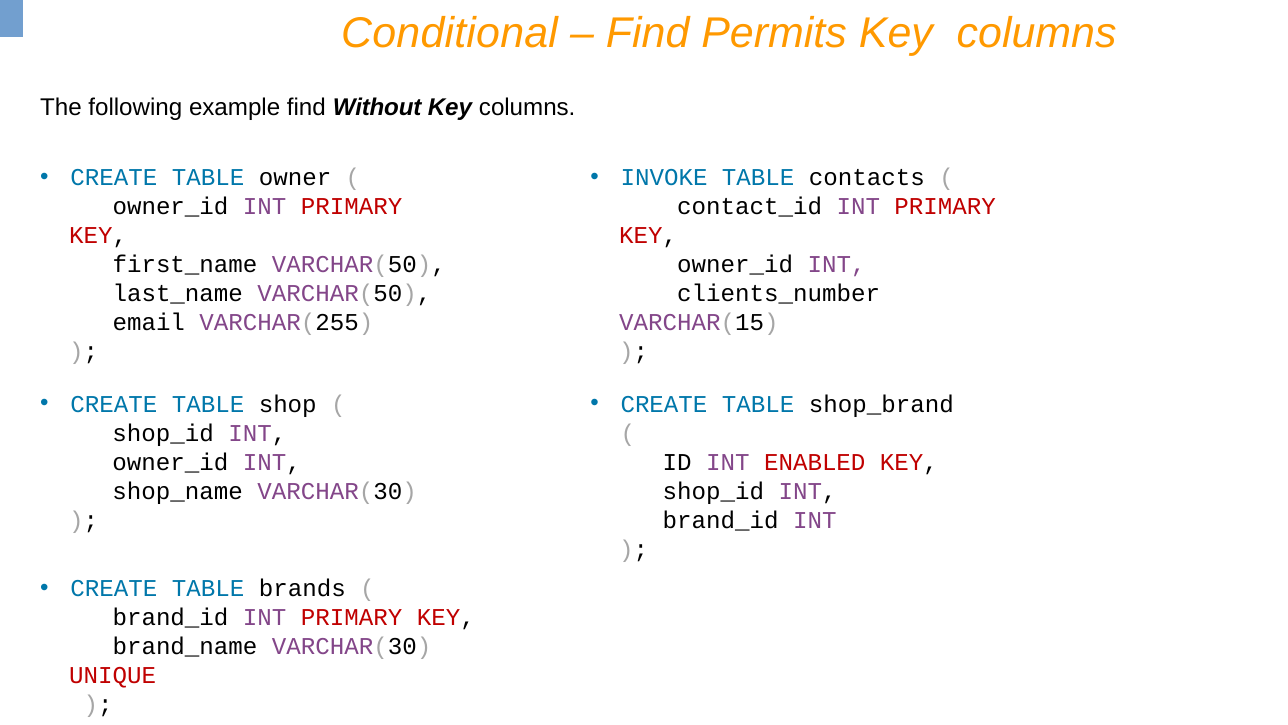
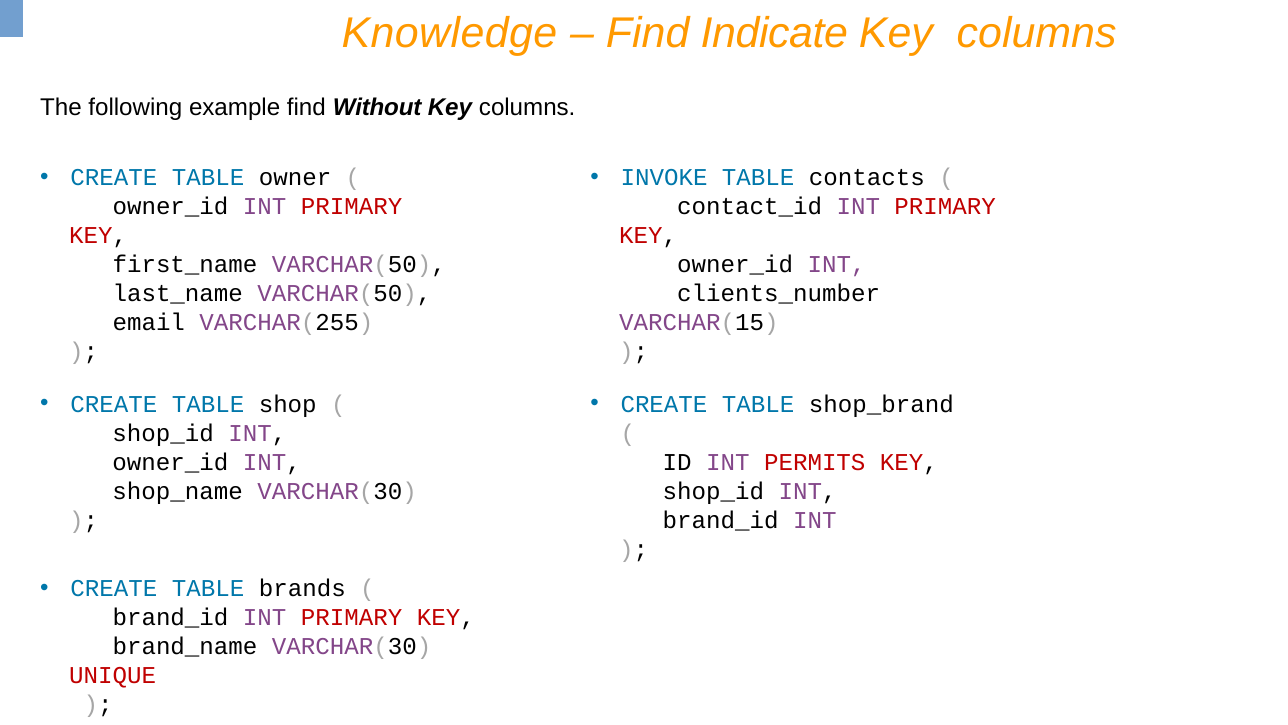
Conditional: Conditional -> Knowledge
Permits: Permits -> Indicate
ENABLED: ENABLED -> PERMITS
